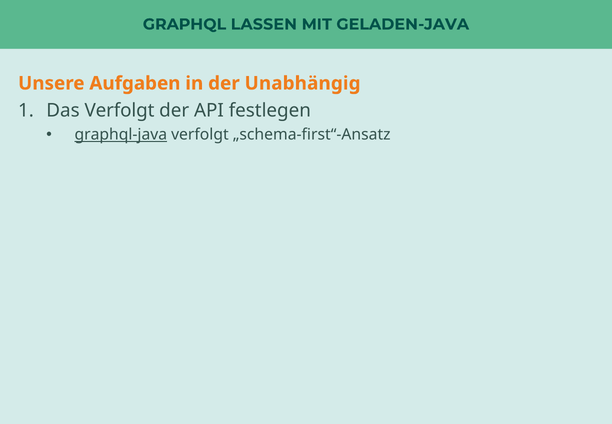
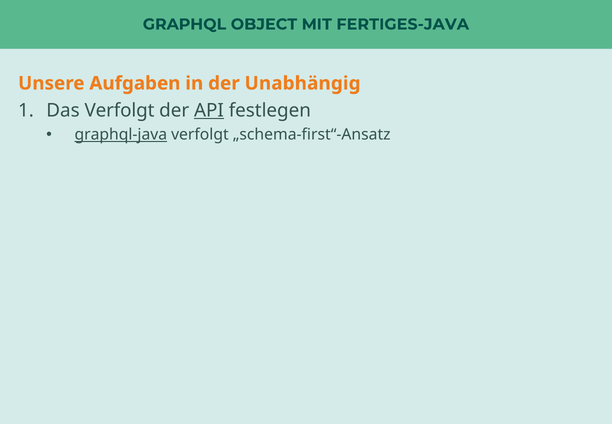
LASSEN: LASSEN -> OBJECT
GELADEN-JAVA: GELADEN-JAVA -> FERTIGES-JAVA
API underline: none -> present
